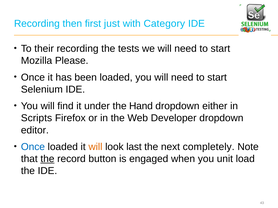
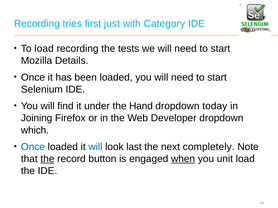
then: then -> tries
To their: their -> load
Please: Please -> Details
either: either -> today
Scripts: Scripts -> Joining
editor: editor -> which
will at (95, 147) colour: orange -> blue
when underline: none -> present
